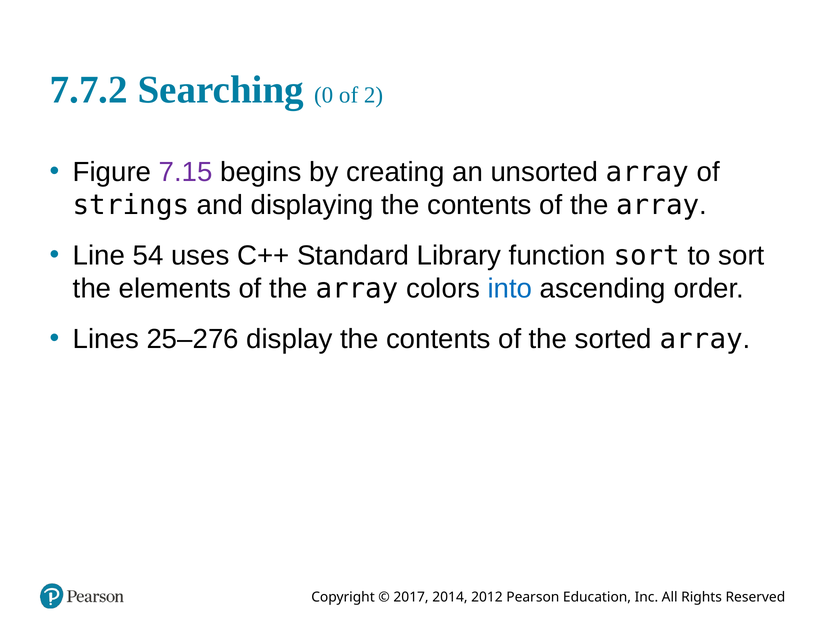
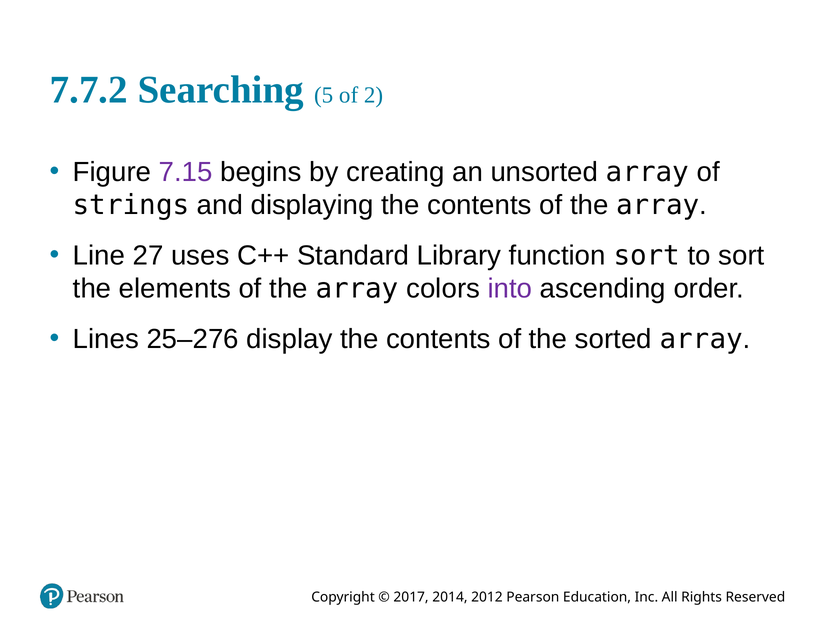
0: 0 -> 5
54: 54 -> 27
into colour: blue -> purple
